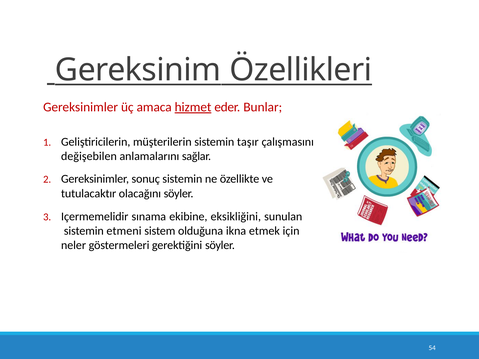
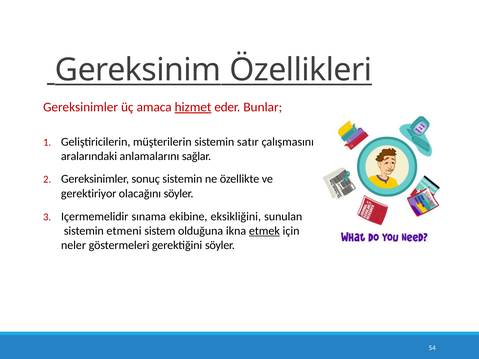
taşır: taşır -> satır
değişebilen: değişebilen -> aralarındaki
tutulacaktır: tutulacaktır -> gerektiriyor
etmek underline: none -> present
